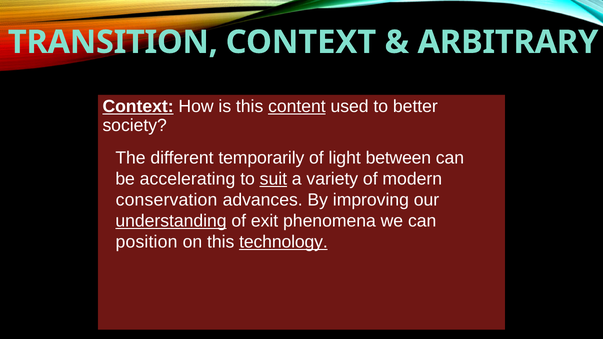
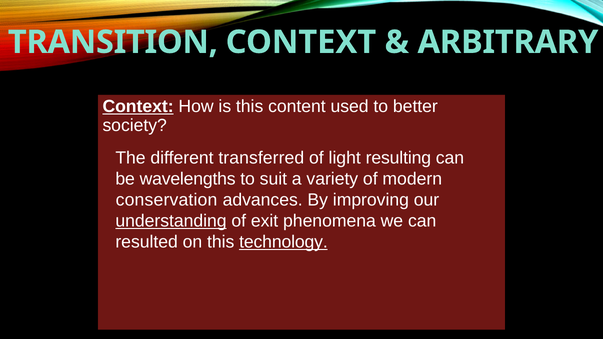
content underline: present -> none
temporarily: temporarily -> transferred
between: between -> resulting
accelerating: accelerating -> wavelengths
suit underline: present -> none
position: position -> resulted
